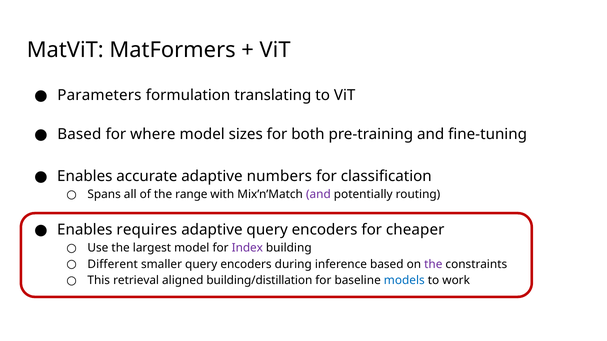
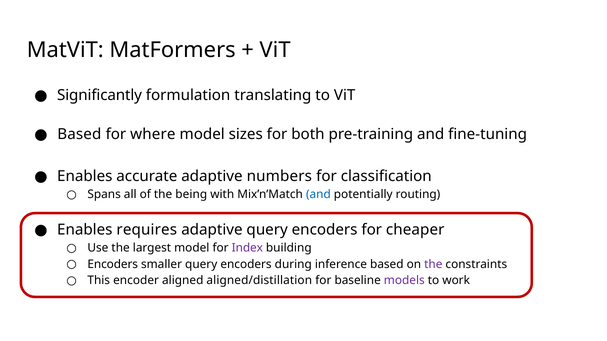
Parameters: Parameters -> Significantly
range: range -> being
and at (318, 195) colour: purple -> blue
Different at (113, 264): Different -> Encoders
retrieval: retrieval -> encoder
building/distillation: building/distillation -> aligned/distillation
models colour: blue -> purple
